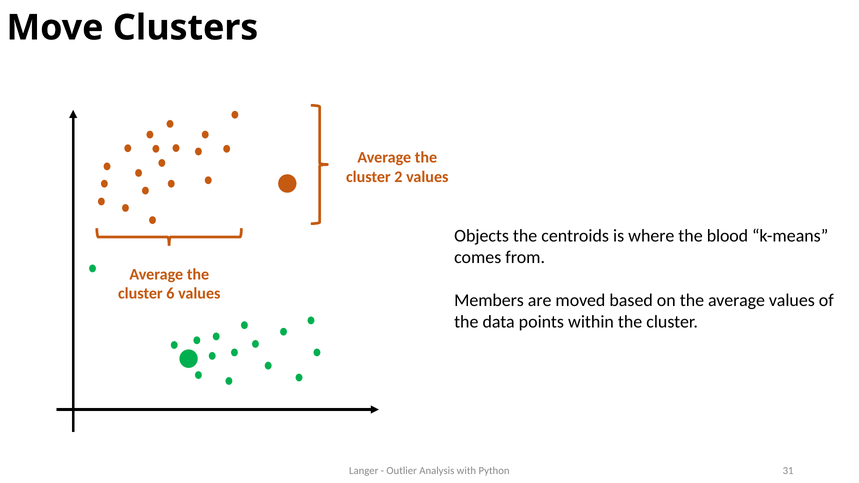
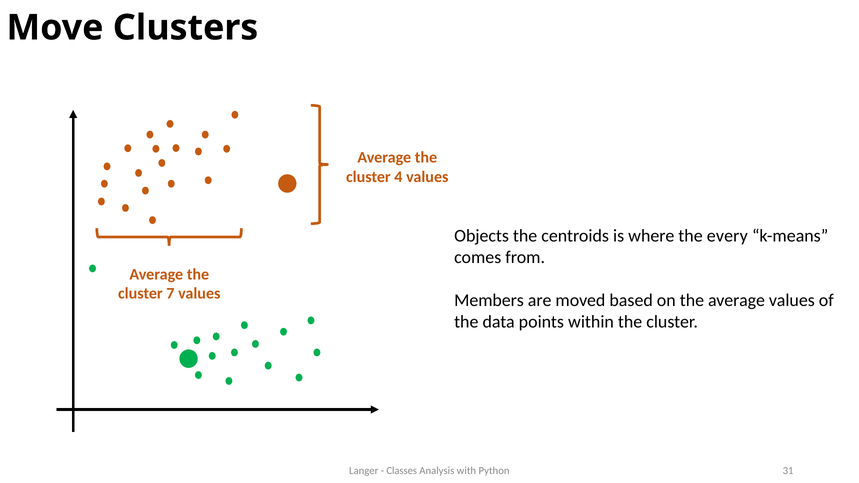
2: 2 -> 4
blood: blood -> every
6: 6 -> 7
Outlier: Outlier -> Classes
